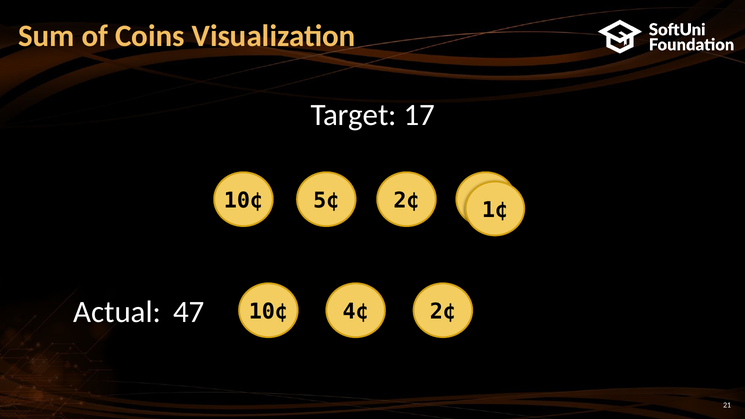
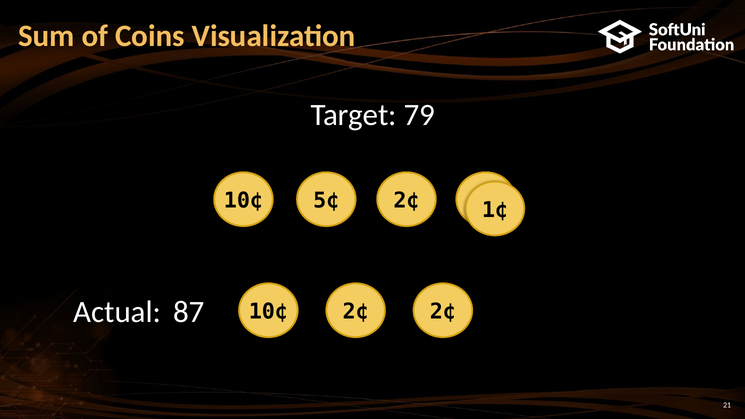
17: 17 -> 79
47: 47 -> 87
4¢ at (356, 312): 4¢ -> 2¢
